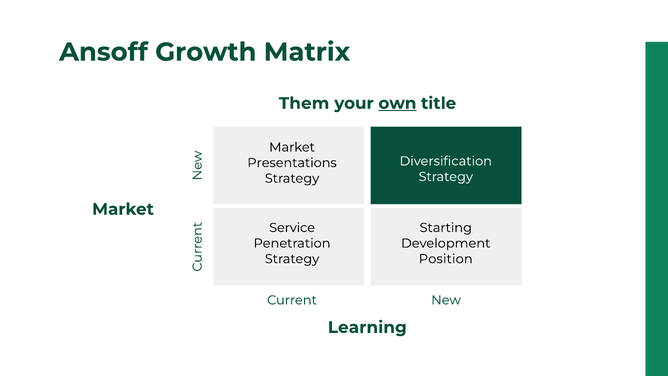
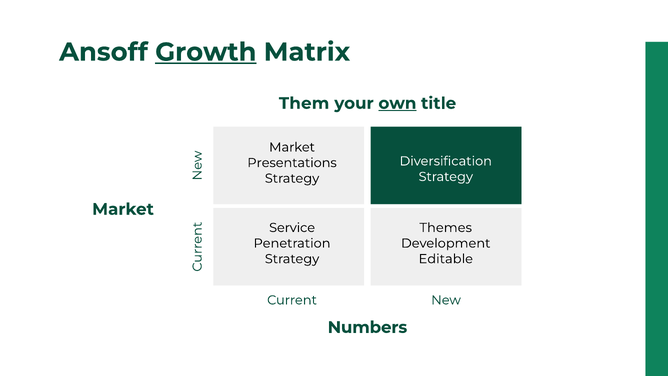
Growth underline: none -> present
Starting: Starting -> Themes
Position: Position -> Editable
Learning: Learning -> Numbers
